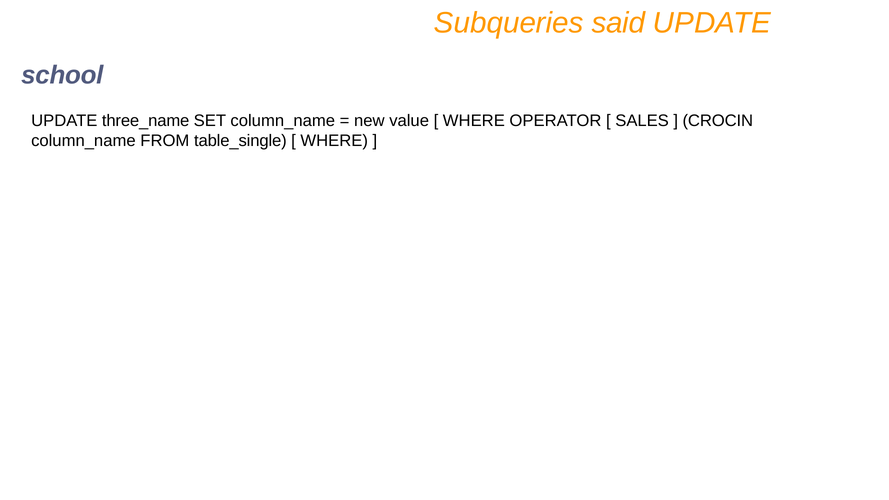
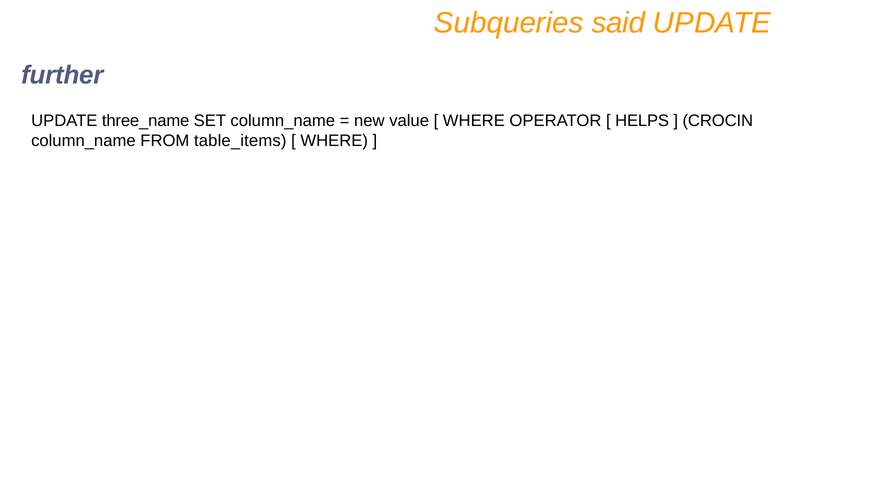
school: school -> further
SALES: SALES -> HELPS
table_single: table_single -> table_items
